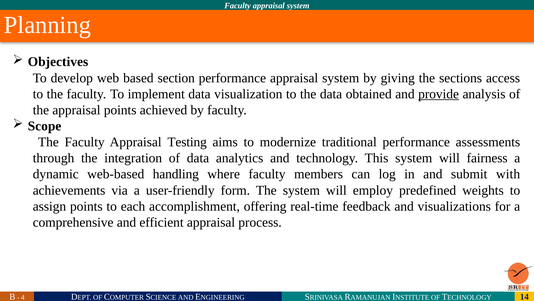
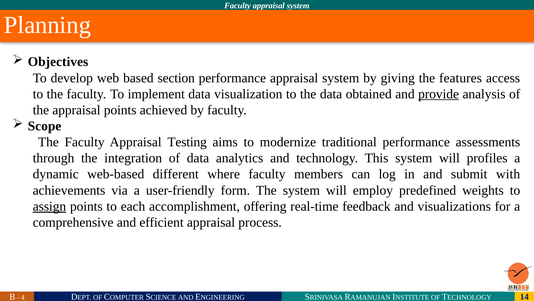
sections: sections -> features
fairness: fairness -> profiles
handling: handling -> different
assign underline: none -> present
